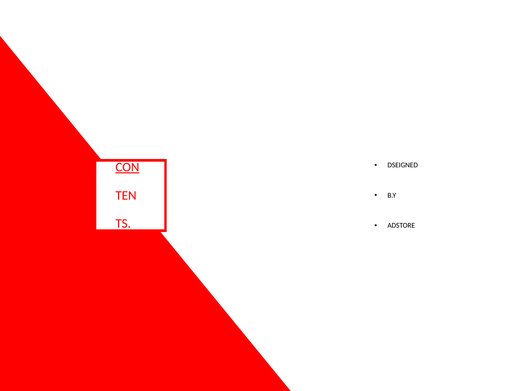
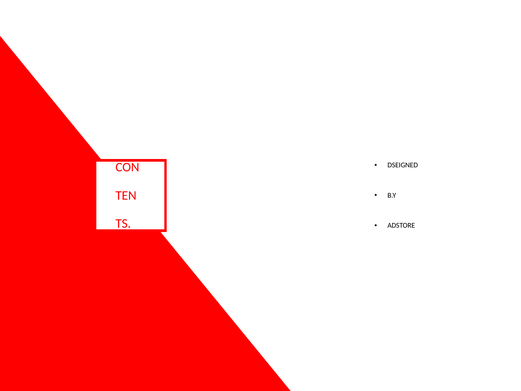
CON underline: present -> none
